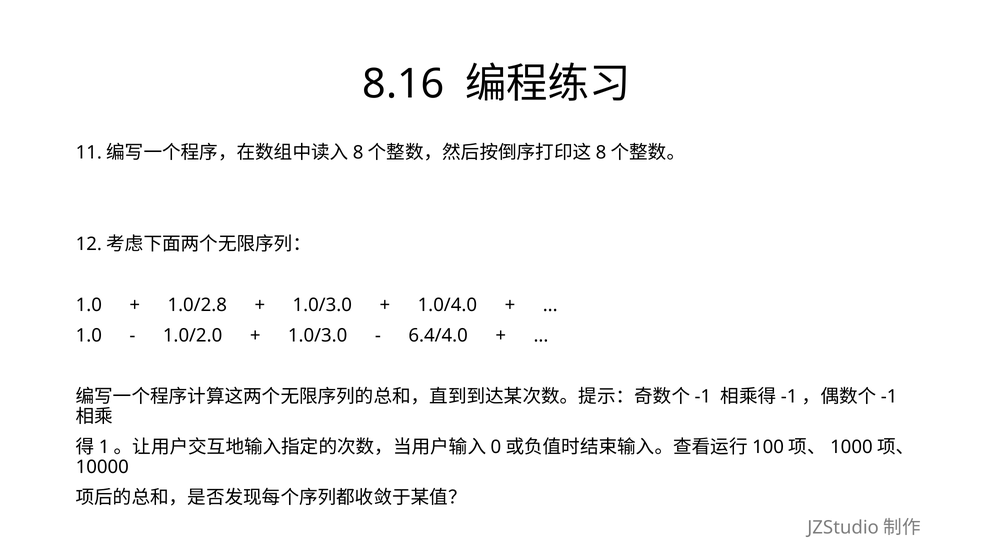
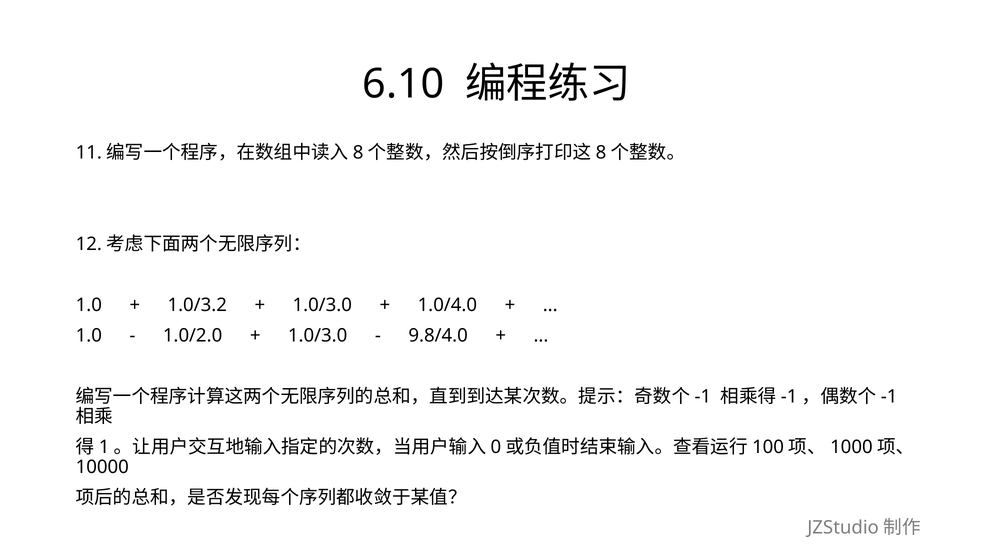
8.16: 8.16 -> 6.10
1.0/2.8: 1.0/2.8 -> 1.0/3.2
6.4/4.0: 6.4/4.0 -> 9.8/4.0
